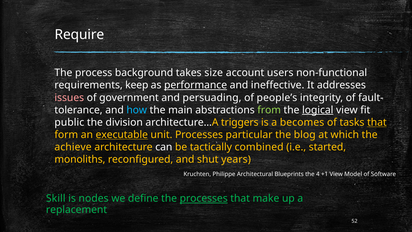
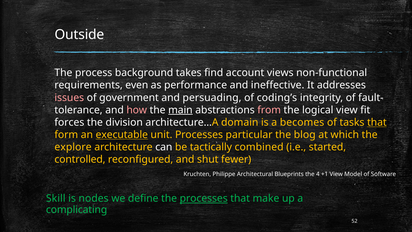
Require: Require -> Outside
size: size -> find
users: users -> views
keep: keep -> even
performance underline: present -> none
people’s: people’s -> coding’s
how colour: light blue -> pink
main underline: none -> present
from colour: light green -> pink
logical underline: present -> none
public: public -> forces
triggers: triggers -> domain
achieve: achieve -> explore
monoliths: monoliths -> controlled
years: years -> fewer
replacement: replacement -> complicating
